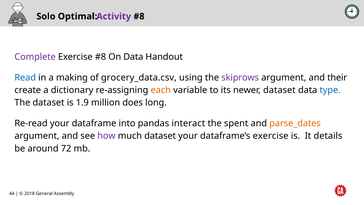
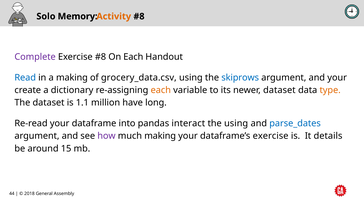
Optimal: Optimal -> Memory
Activity colour: purple -> orange
On Data: Data -> Each
skiprows colour: purple -> blue
and their: their -> your
type colour: blue -> orange
1.9: 1.9 -> 1.1
does: does -> have
the spent: spent -> using
parse_dates colour: orange -> blue
much dataset: dataset -> making
72: 72 -> 15
